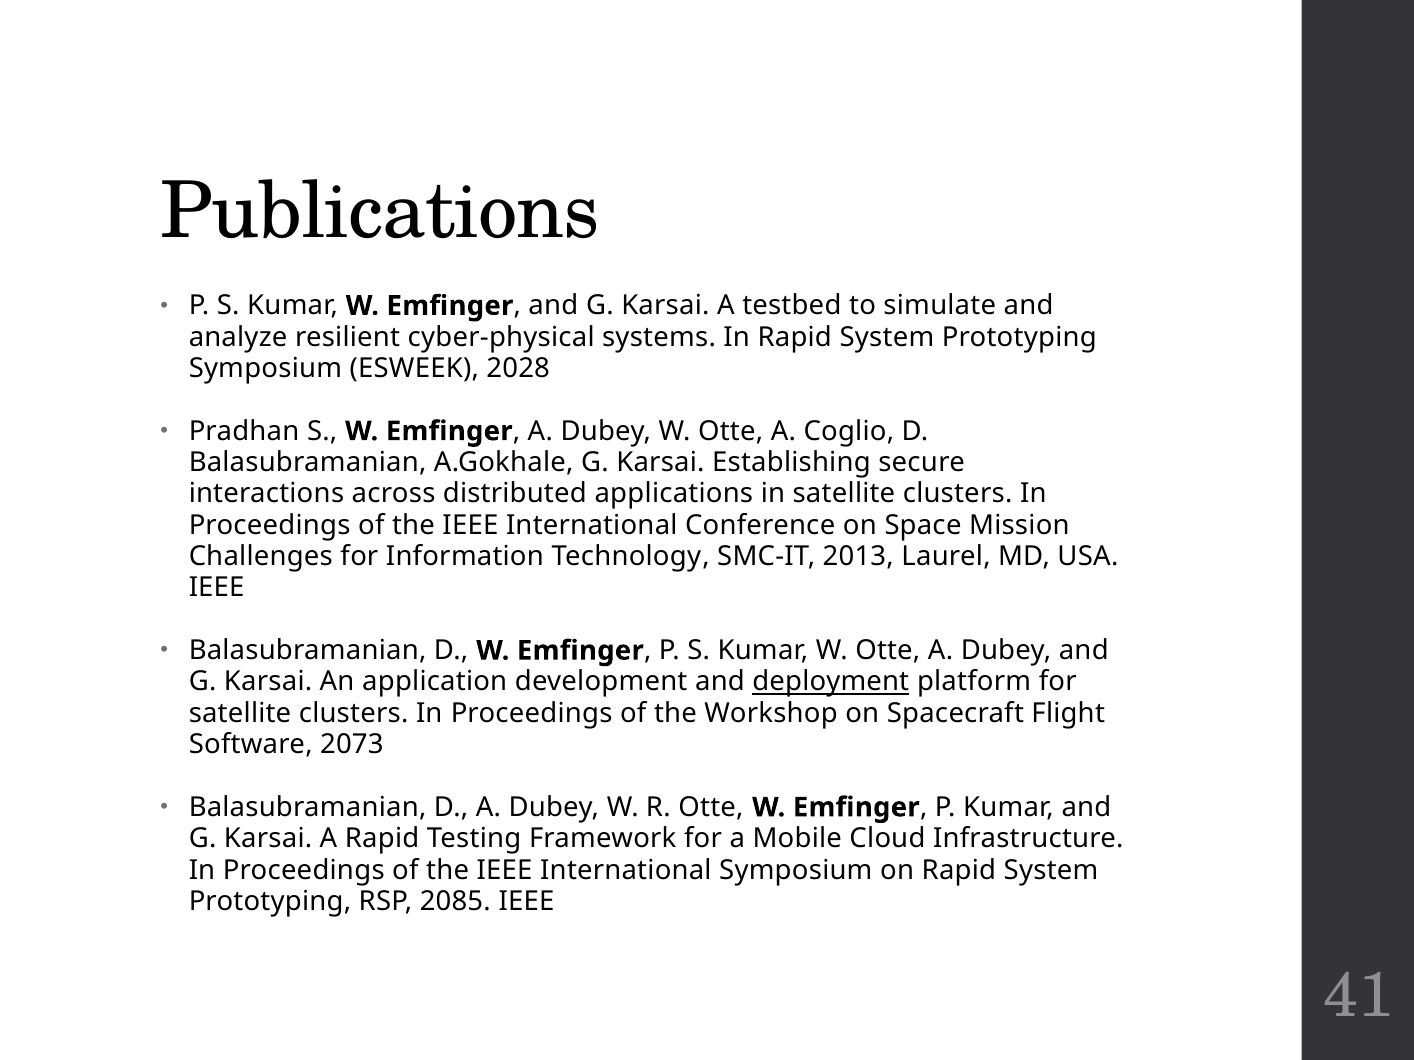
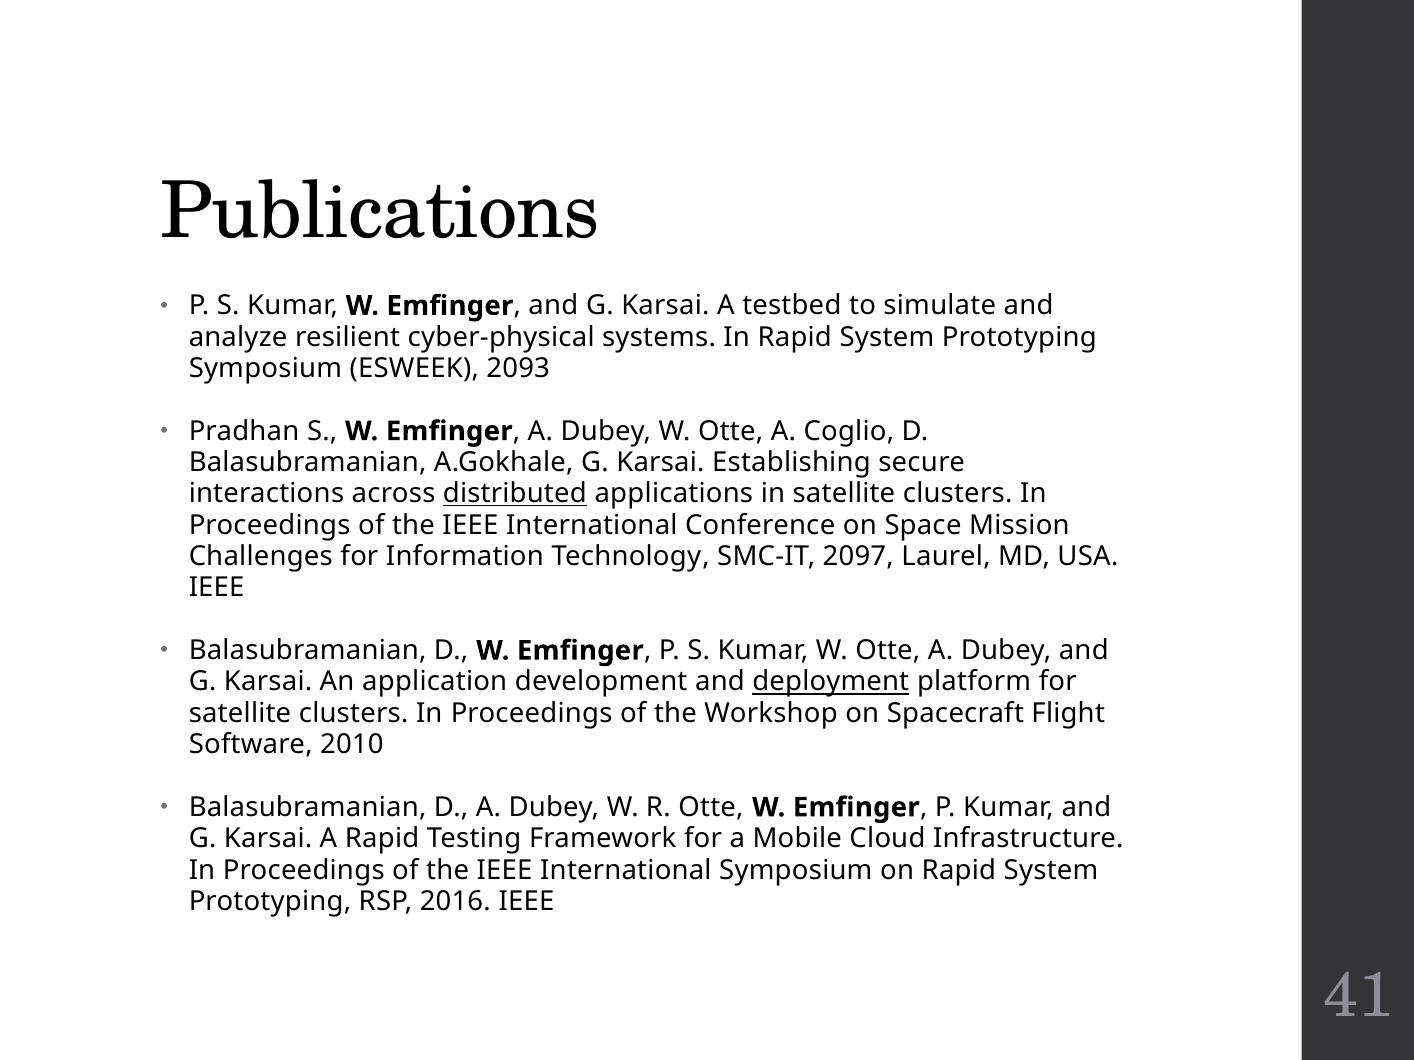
2028: 2028 -> 2093
distributed underline: none -> present
2013: 2013 -> 2097
2073: 2073 -> 2010
2085: 2085 -> 2016
